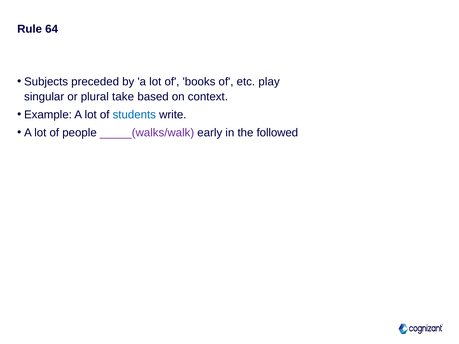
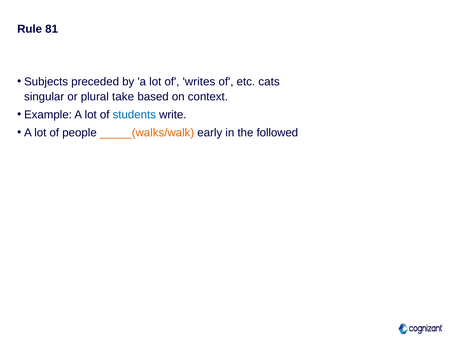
64: 64 -> 81
books: books -> writes
play: play -> cats
_____(walks/walk colour: purple -> orange
